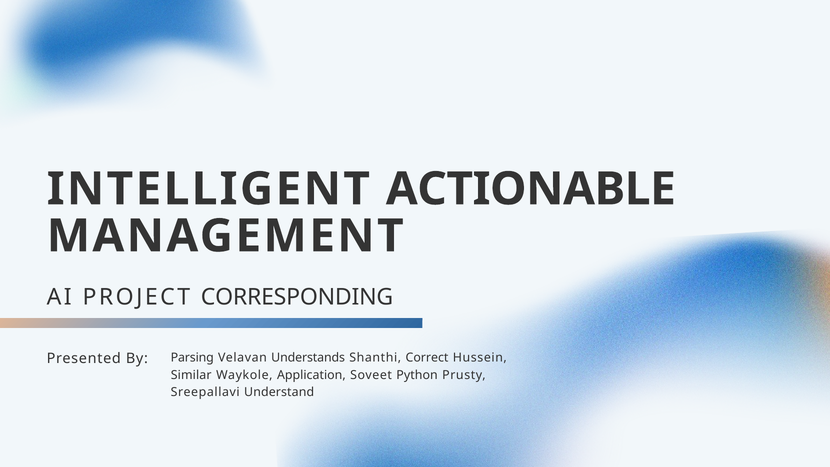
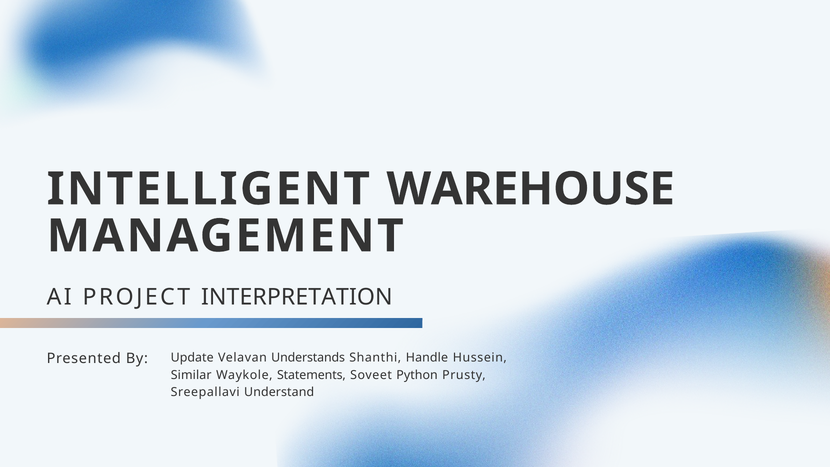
ACTIONABLE: ACTIONABLE -> WAREHOUSE
CORRESPONDING: CORRESPONDING -> INTERPRETATION
Parsing: Parsing -> Update
Correct: Correct -> Handle
Application: Application -> Statements
